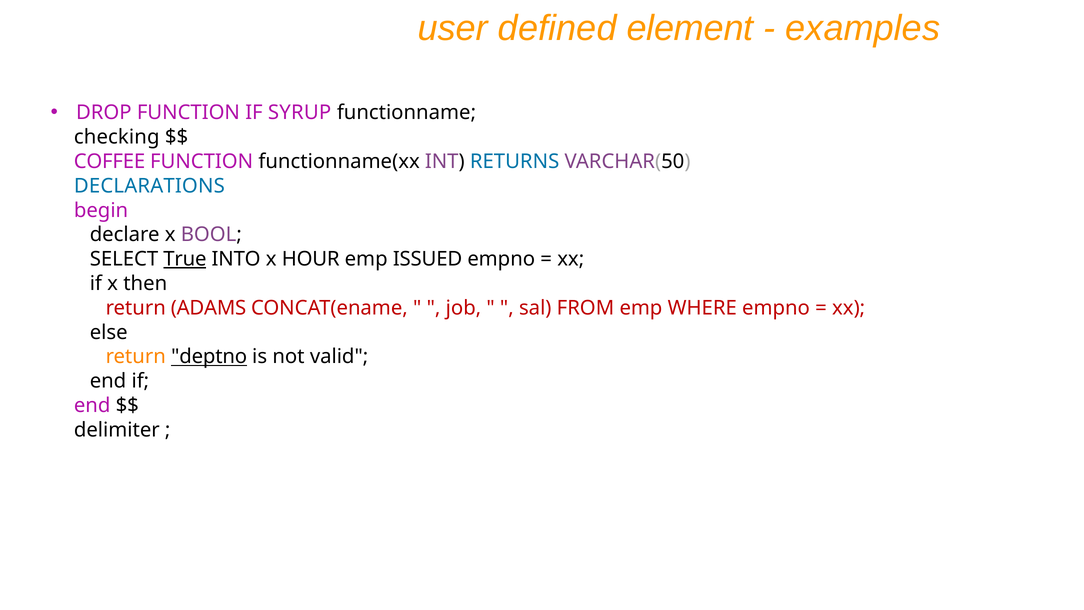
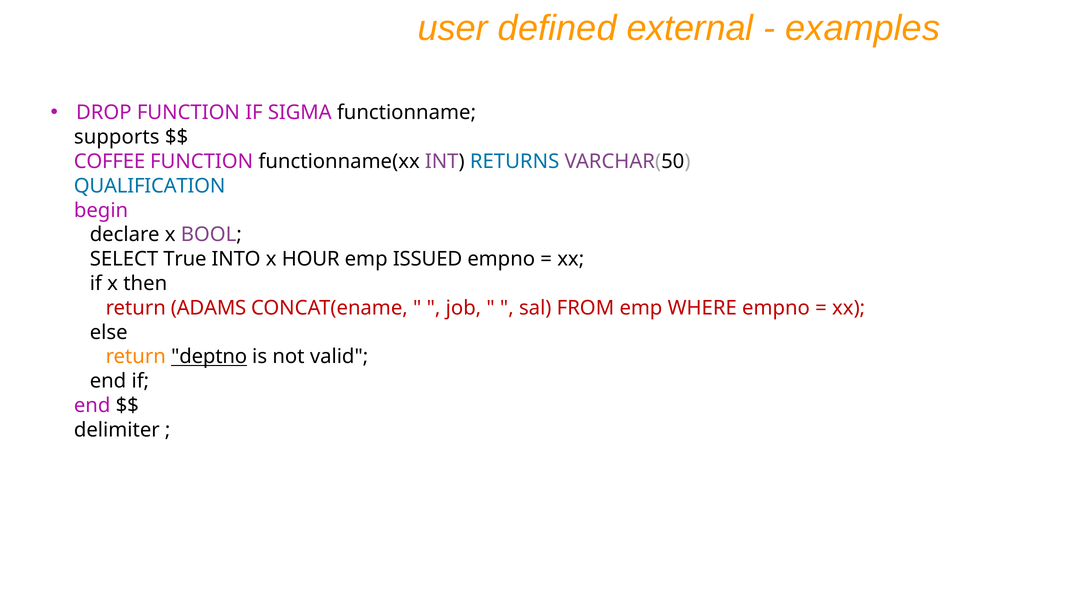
element: element -> external
SYRUP: SYRUP -> SIGMA
checking: checking -> supports
DECLARATIONS: DECLARATIONS -> QUALIFICATION
True underline: present -> none
